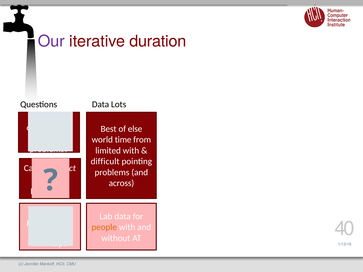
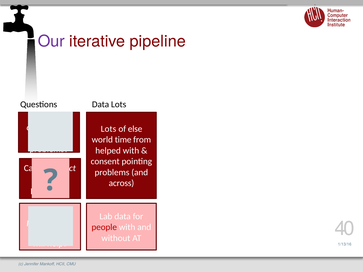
duration: duration -> pipeline
Best at (109, 129): Best -> Lots
limited: limited -> helped
difficult: difficult -> consent
people colour: orange -> red
